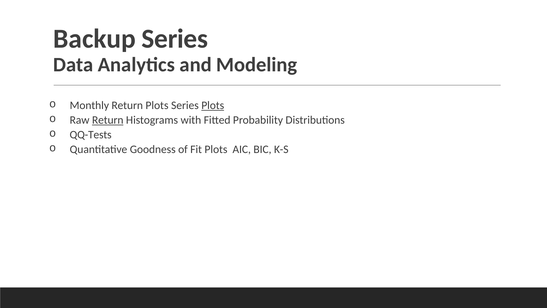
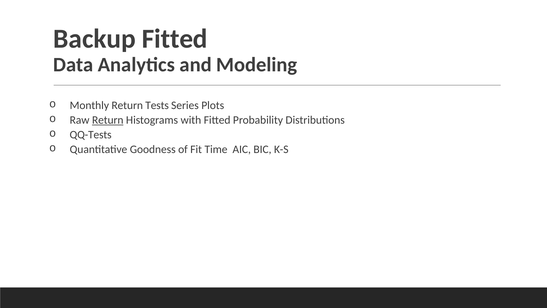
Backup Series: Series -> Fitted
Return Plots: Plots -> Tests
Plots at (213, 105) underline: present -> none
Fit Plots: Plots -> Time
